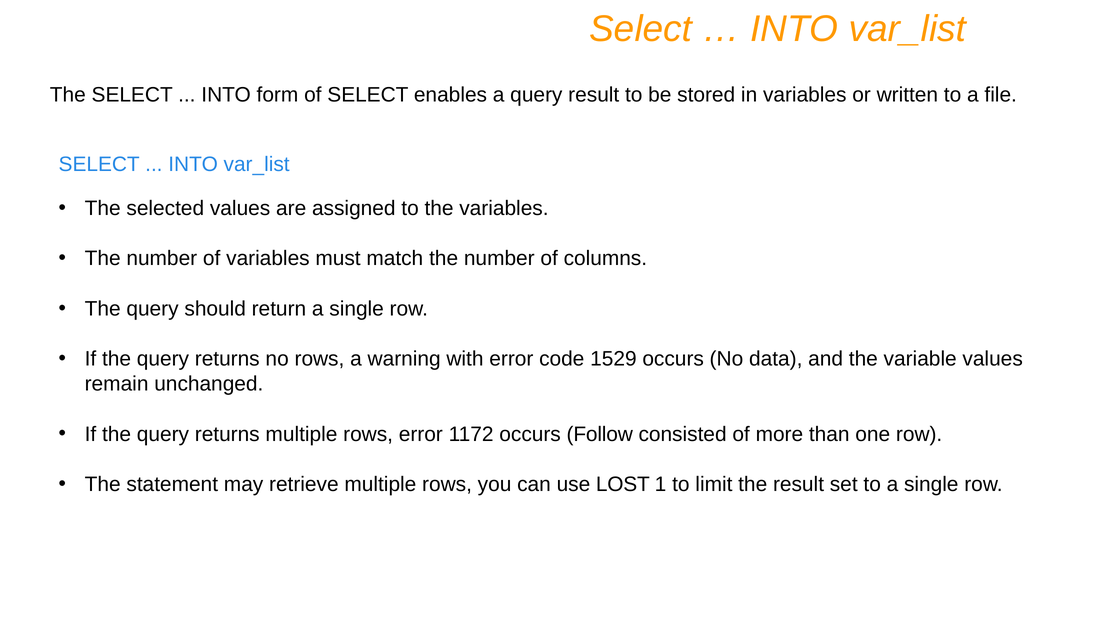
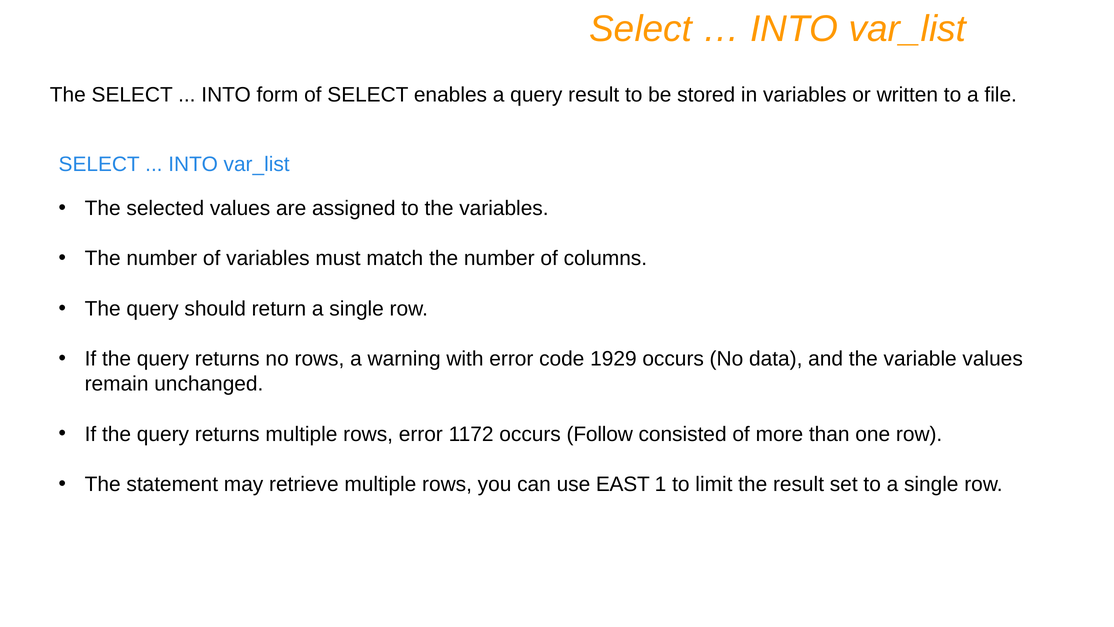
1529: 1529 -> 1929
LOST: LOST -> EAST
